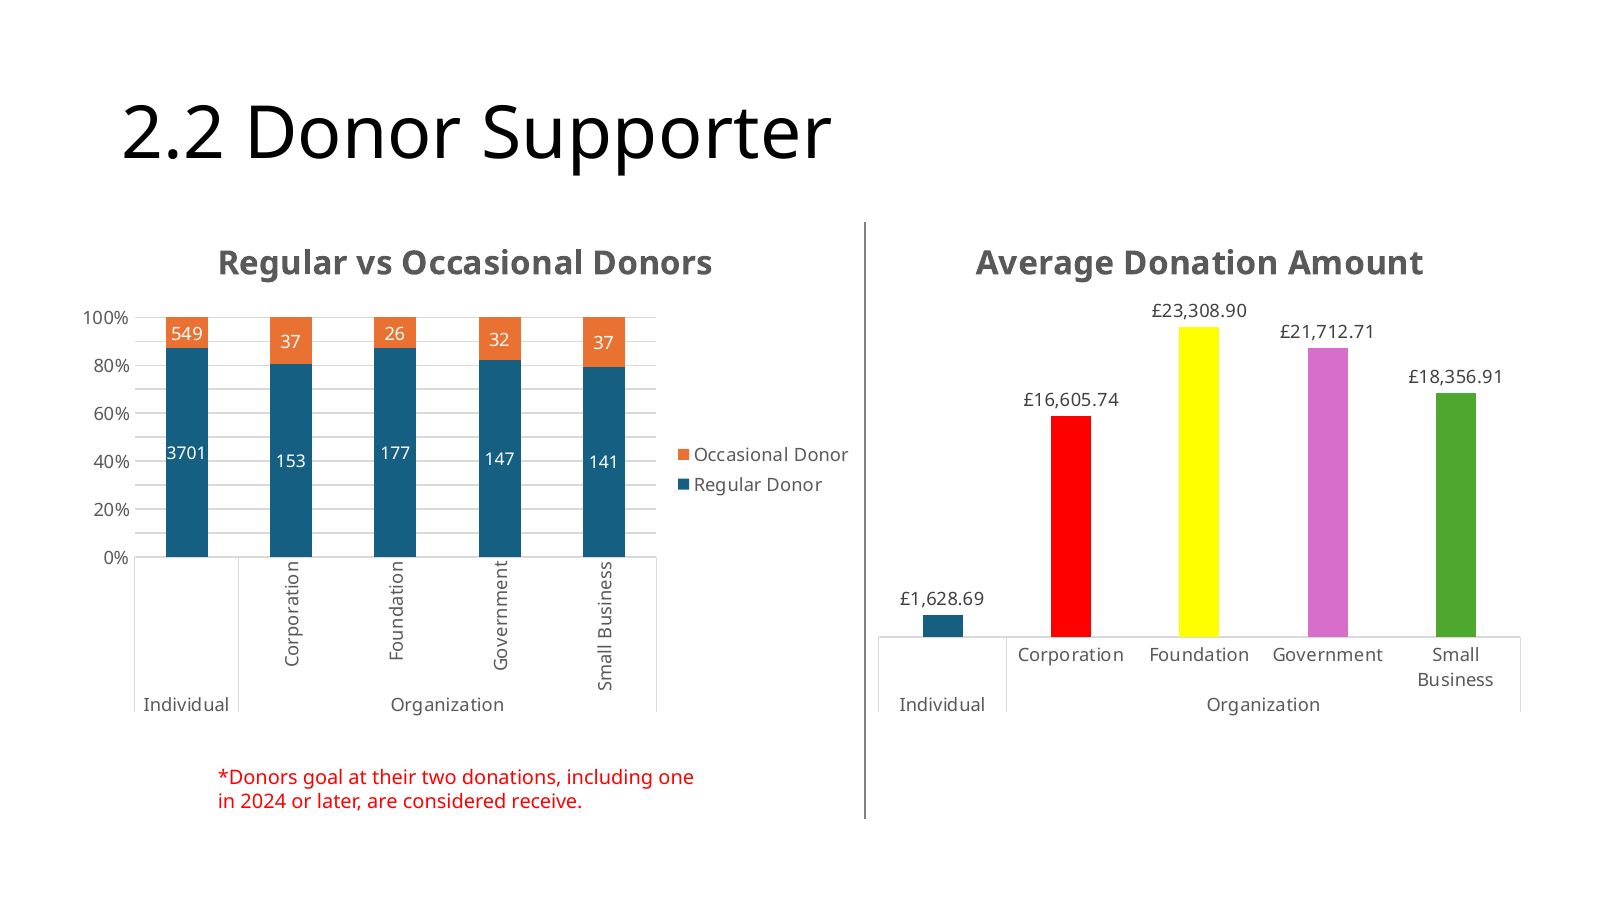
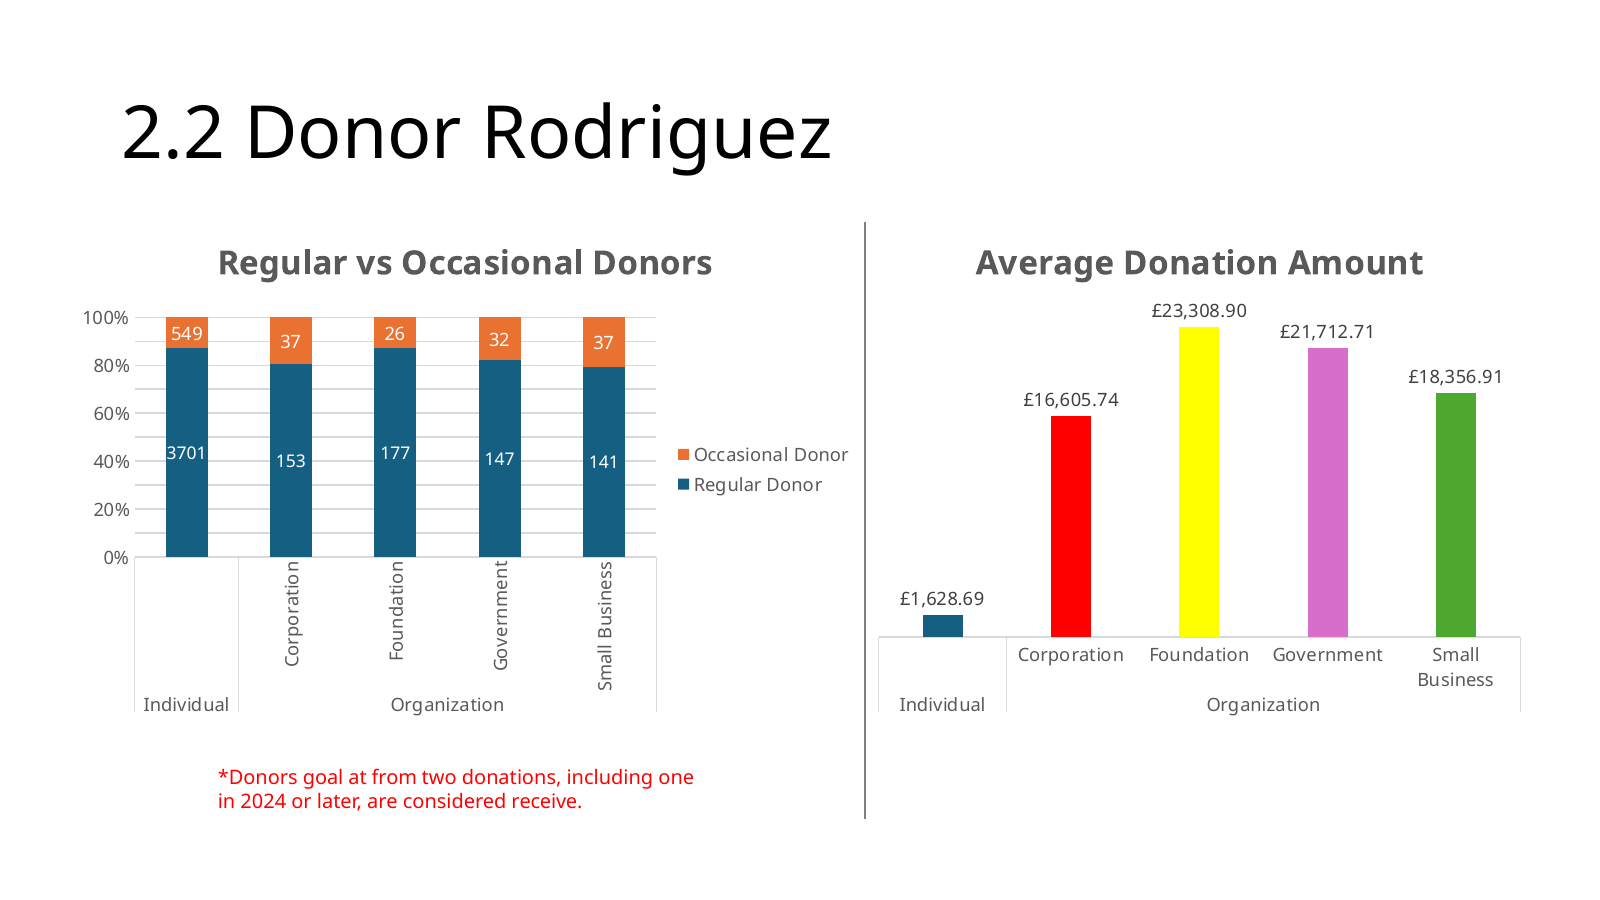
Supporter: Supporter -> Rodriguez
their: their -> from
